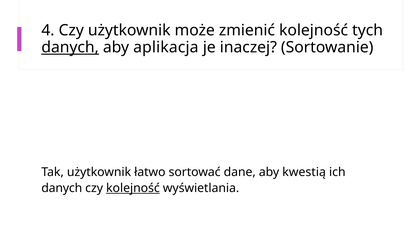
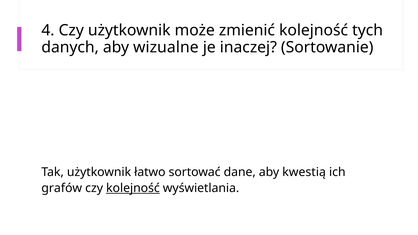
danych at (70, 47) underline: present -> none
aplikacja: aplikacja -> wizualne
danych at (62, 188): danych -> grafów
